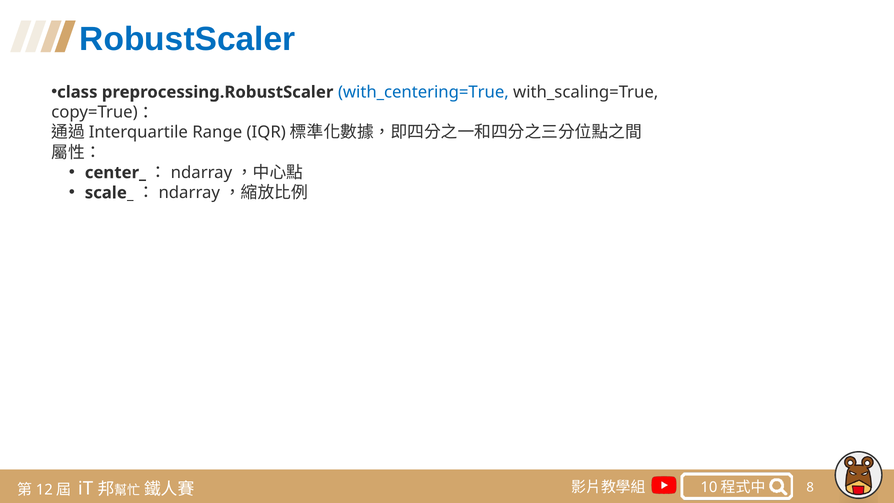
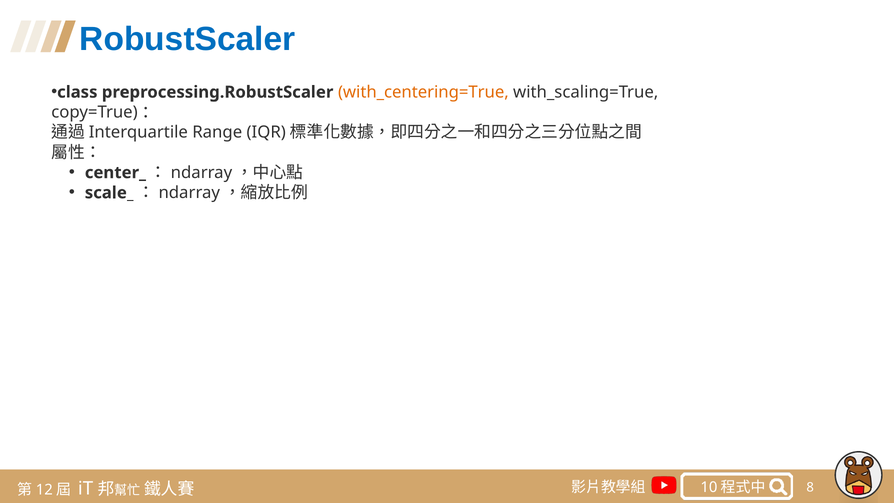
with_centering=True colour: blue -> orange
